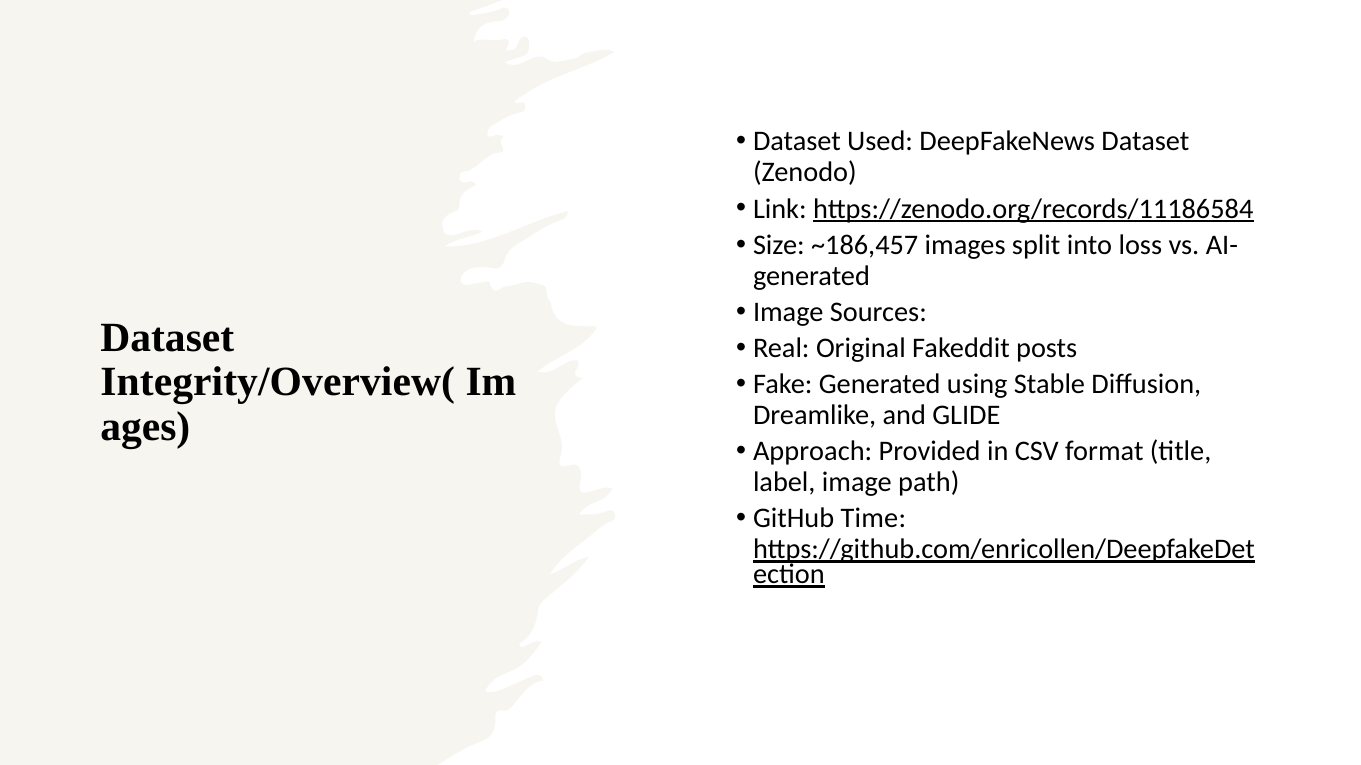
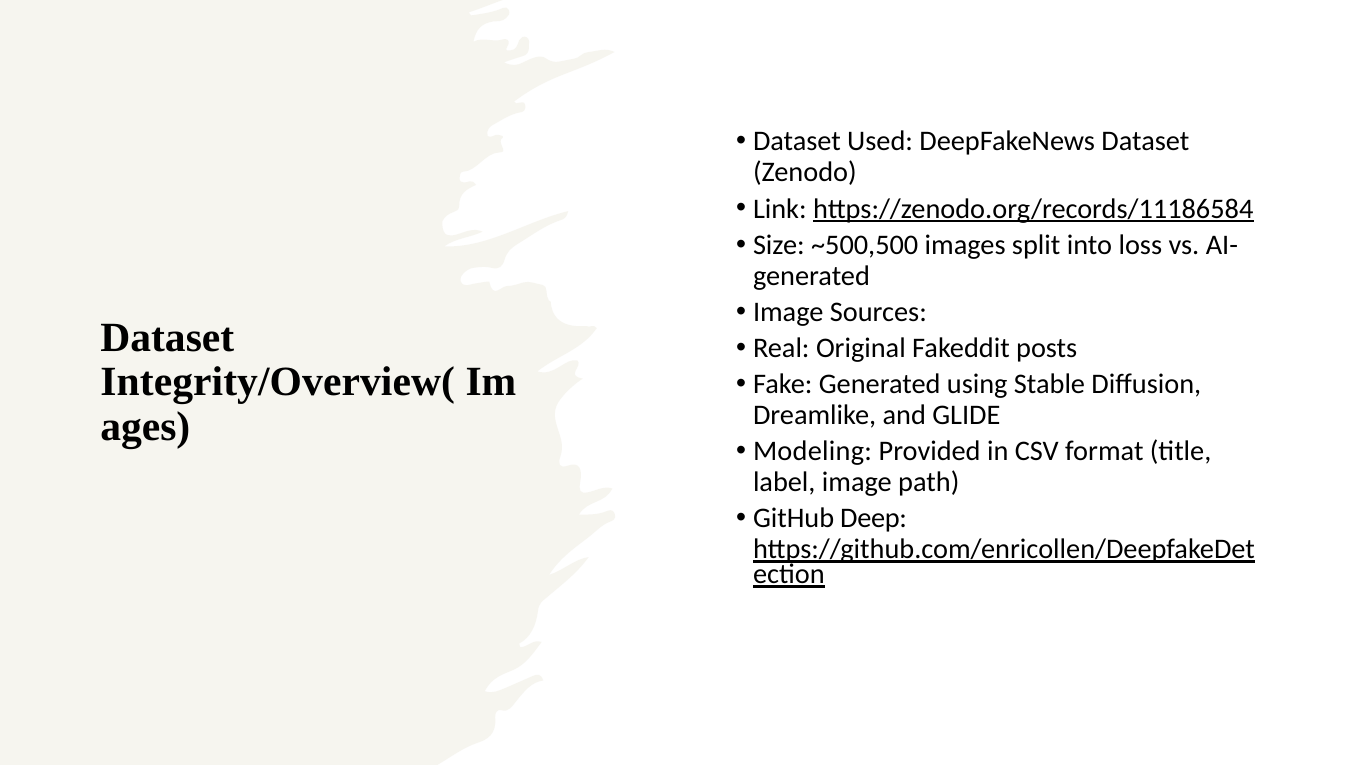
~186,457: ~186,457 -> ~500,500
Approach: Approach -> Modeling
Time: Time -> Deep
